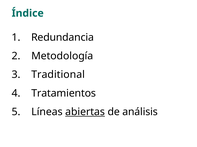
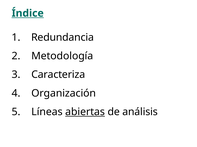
Índice underline: none -> present
Traditional: Traditional -> Caracteriza
Tratamientos: Tratamientos -> Organización
